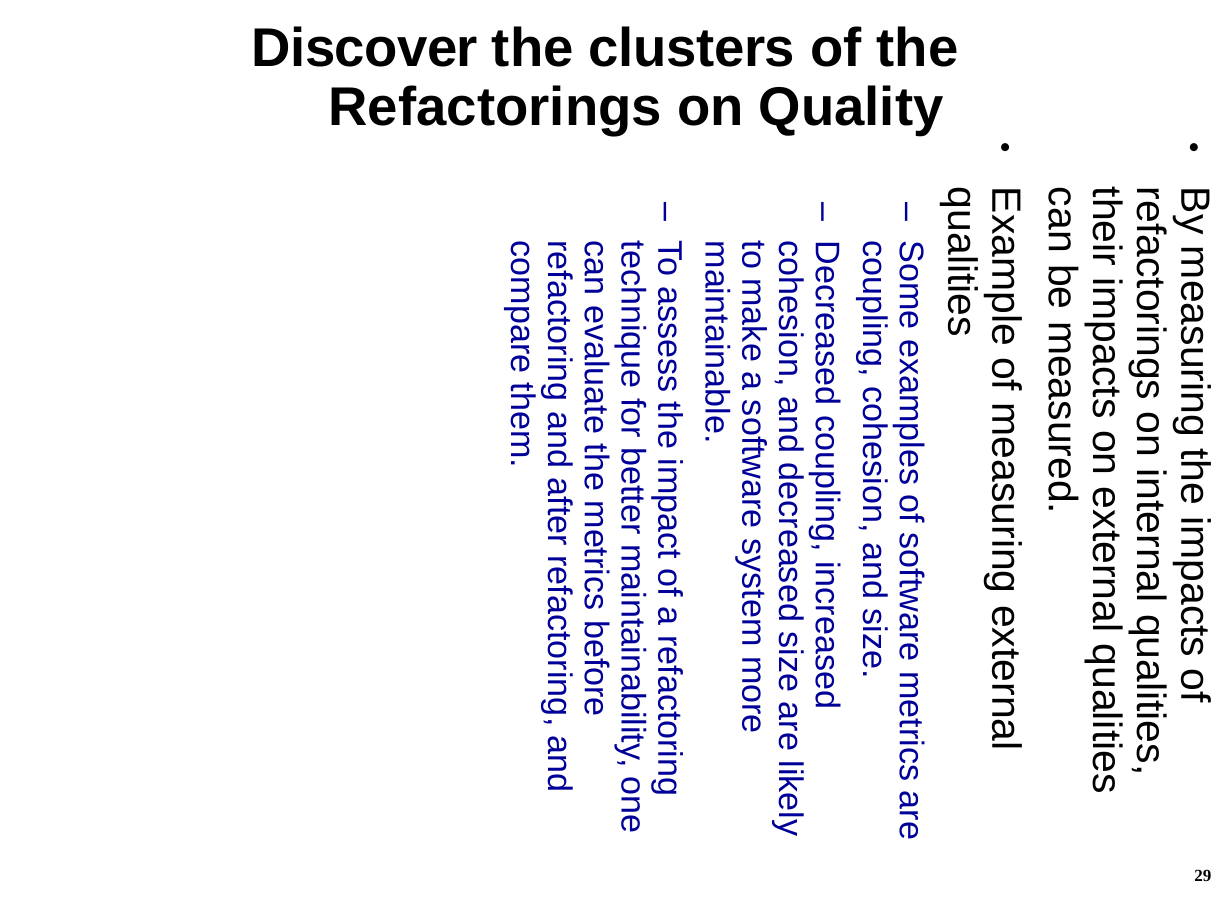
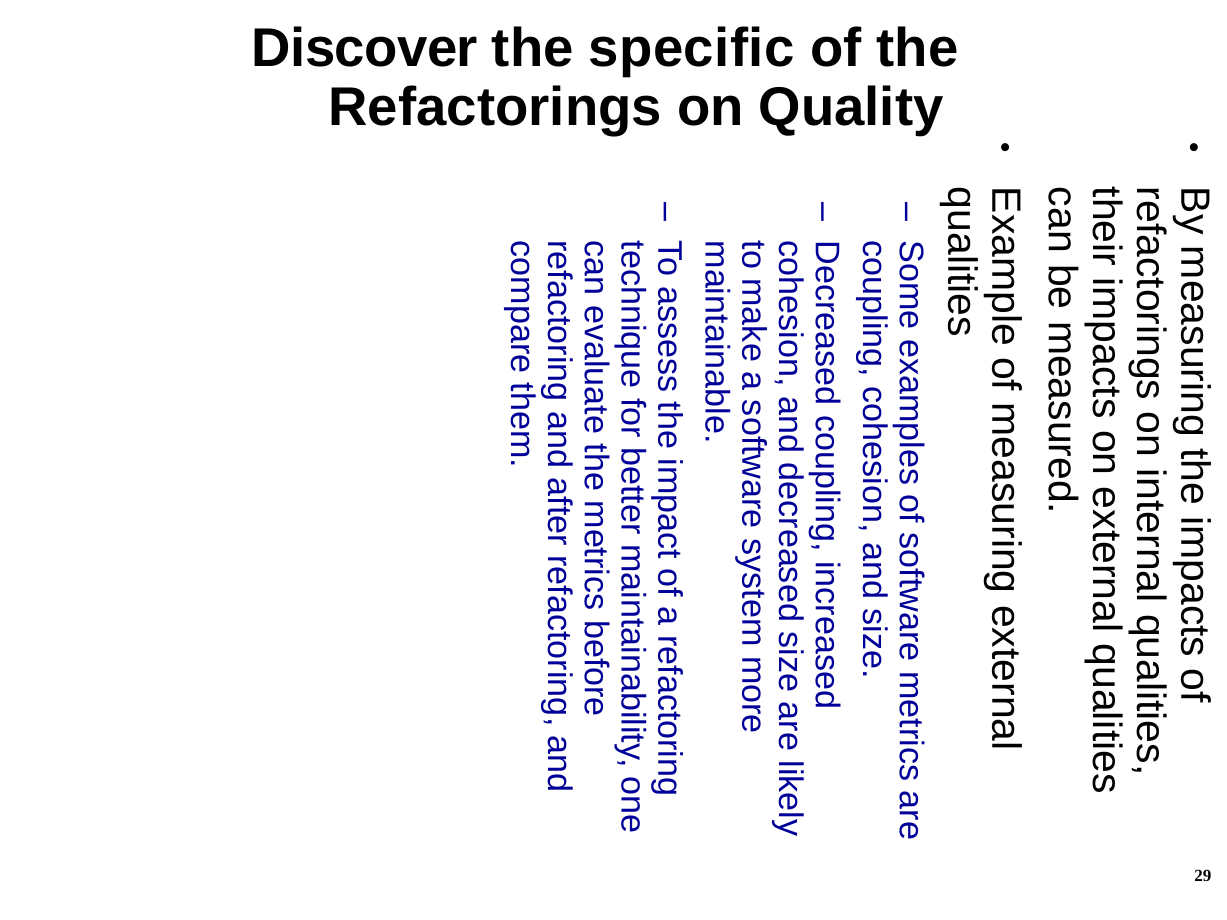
clusters: clusters -> specific
